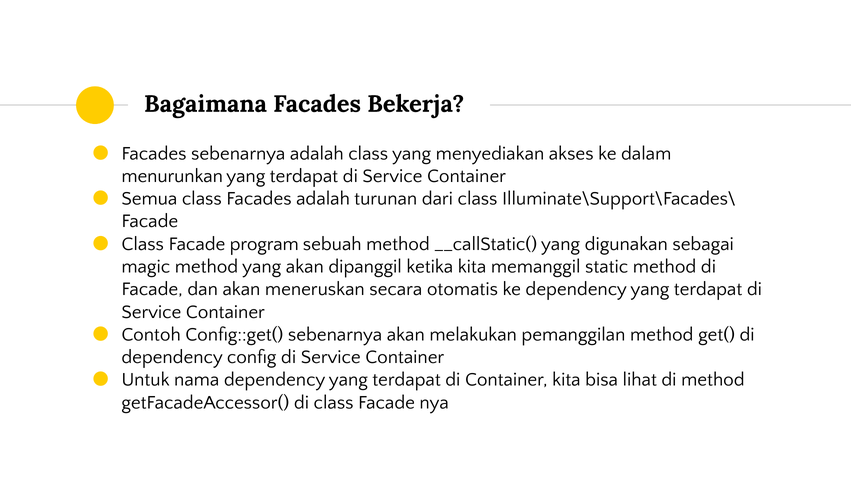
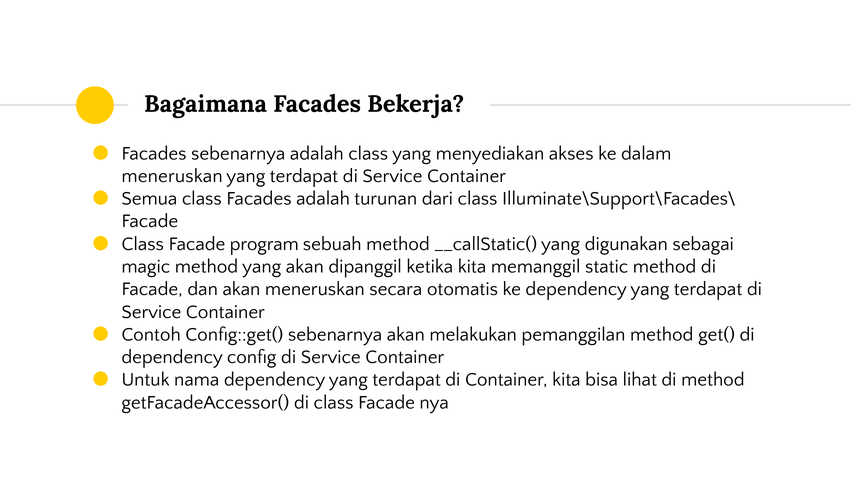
menurunkan at (172, 176): menurunkan -> meneruskan
